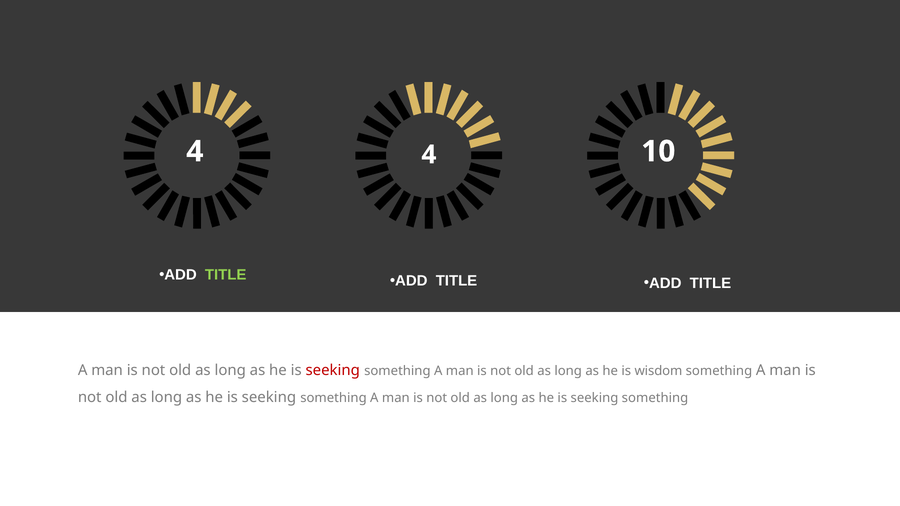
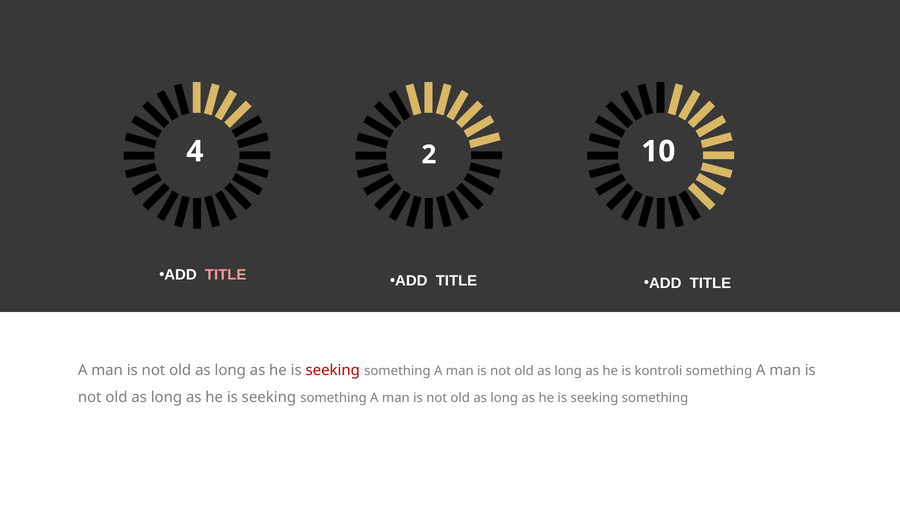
4 4: 4 -> 2
TITLE at (226, 275) colour: light green -> pink
wisdom: wisdom -> kontroli
